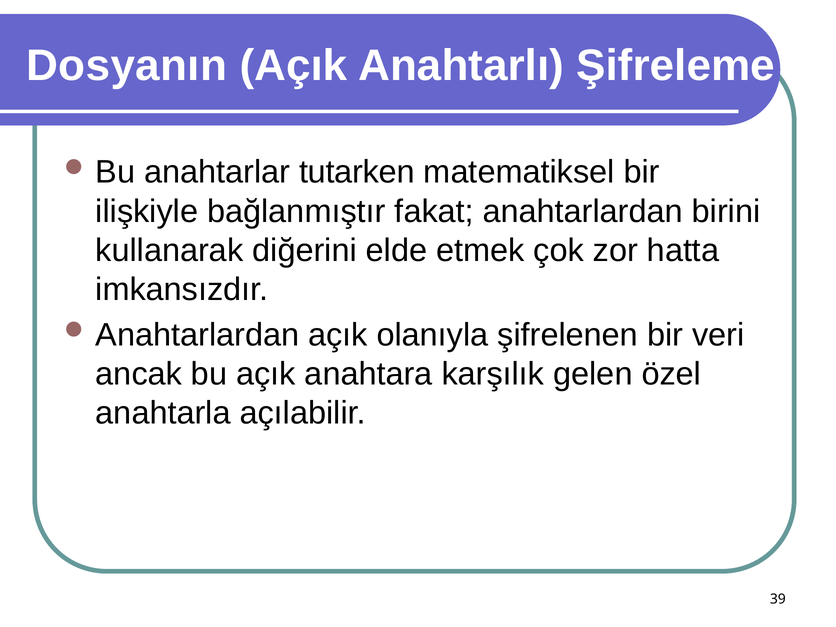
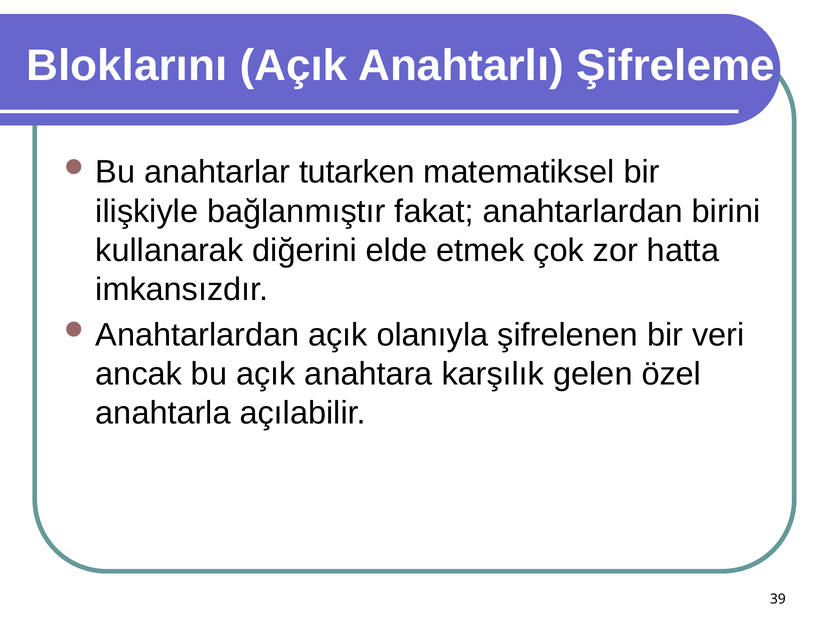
Dosyanın: Dosyanın -> Bloklarını
